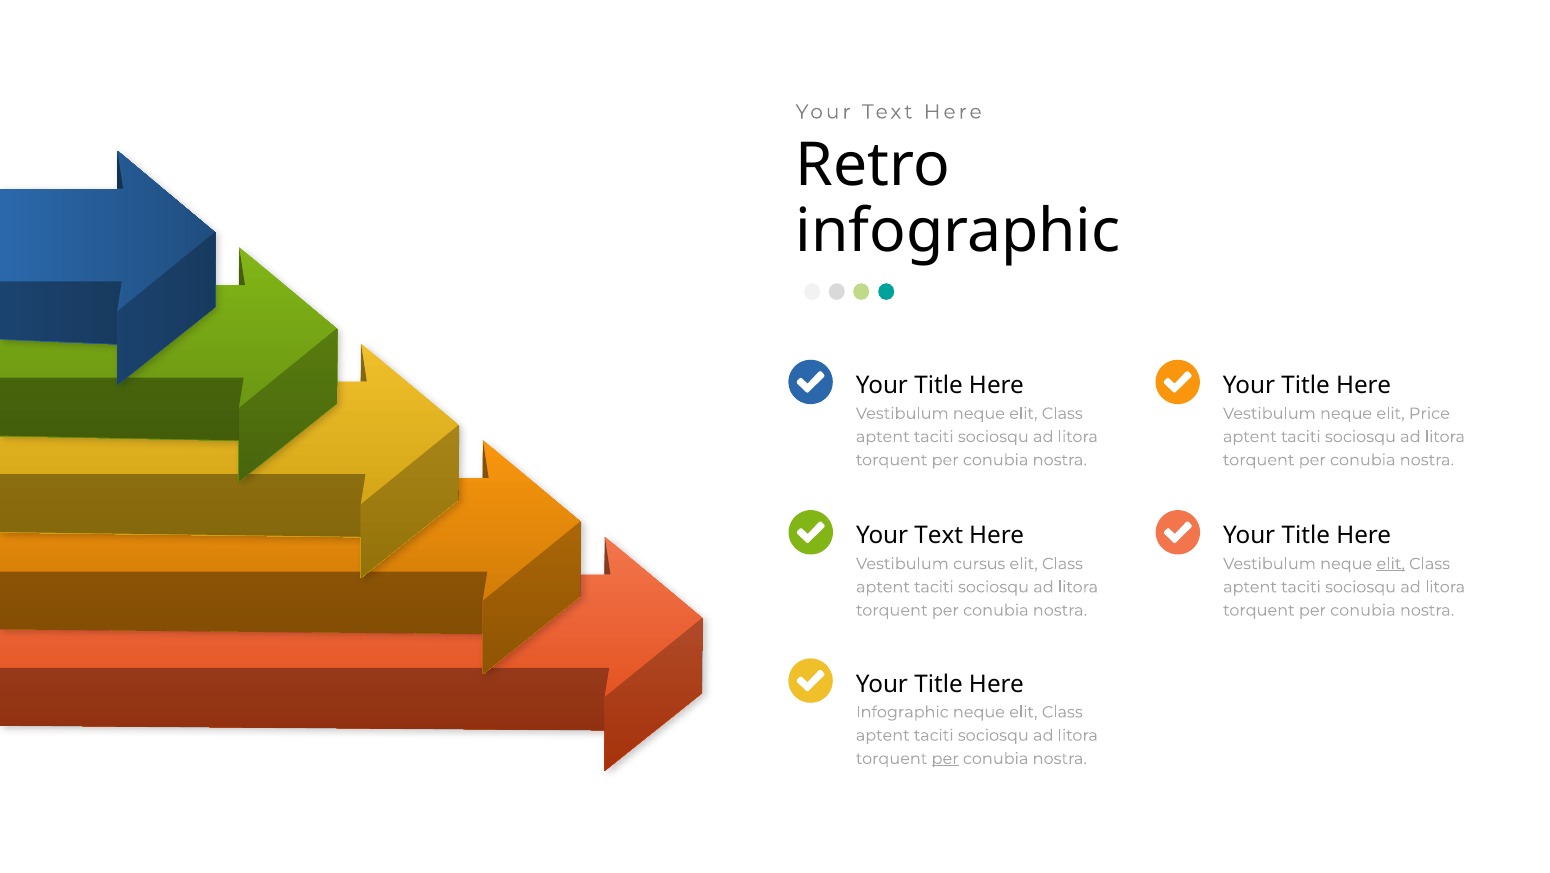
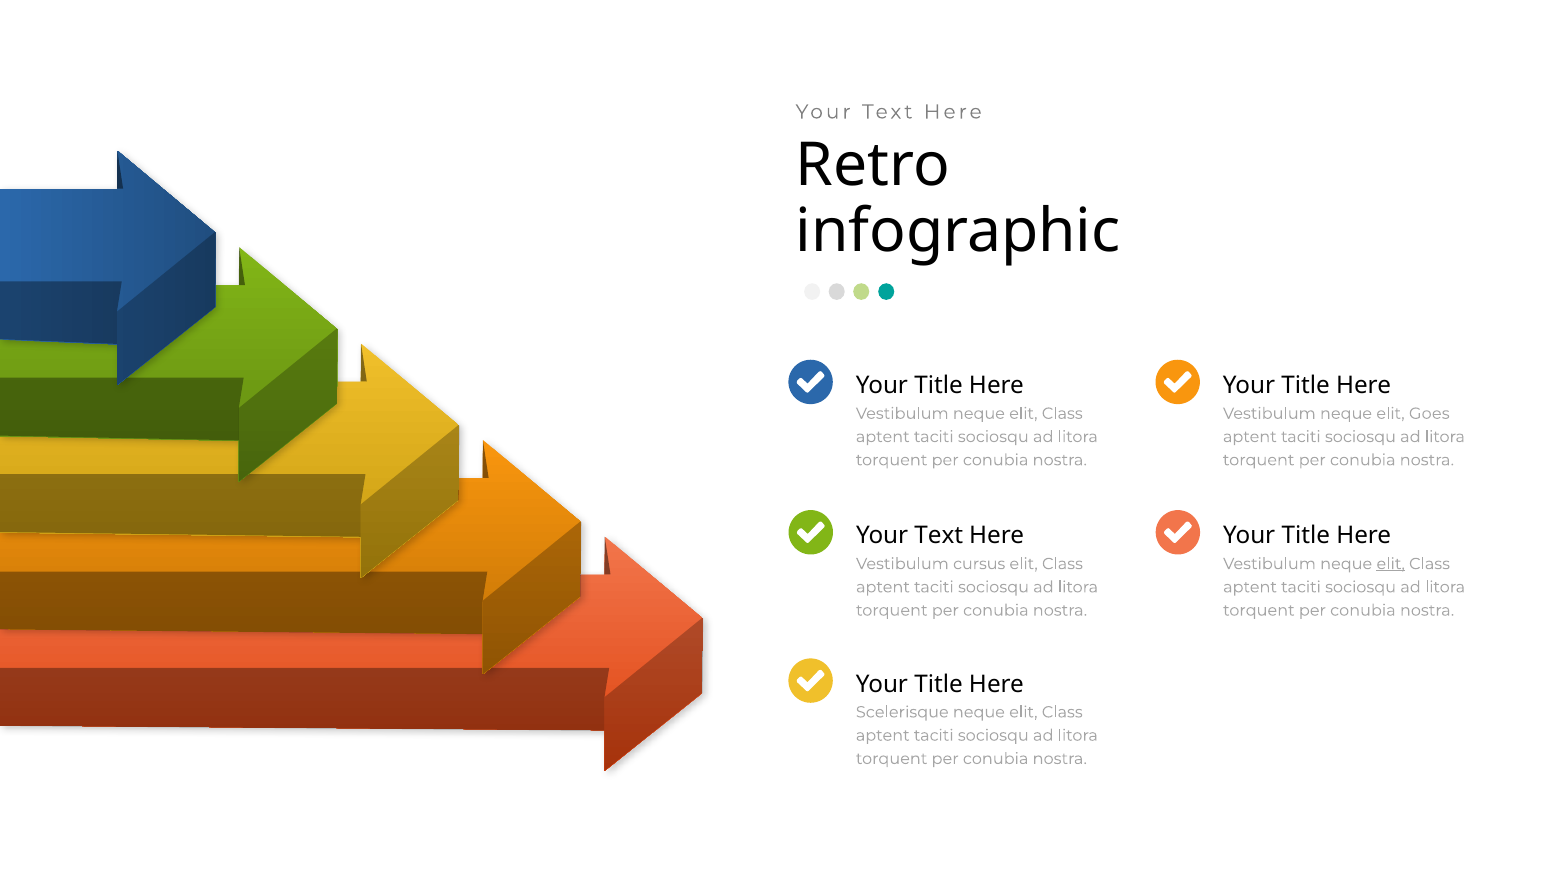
Price: Price -> Goes
Infographic at (902, 712): Infographic -> Scelerisque
per at (945, 759) underline: present -> none
